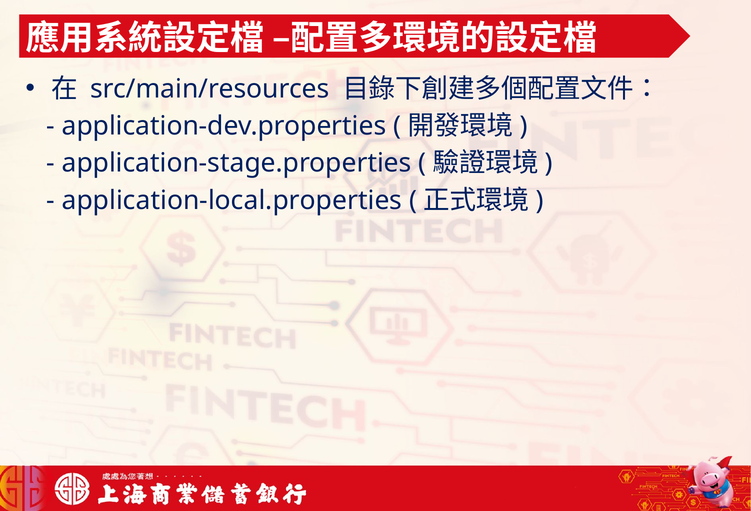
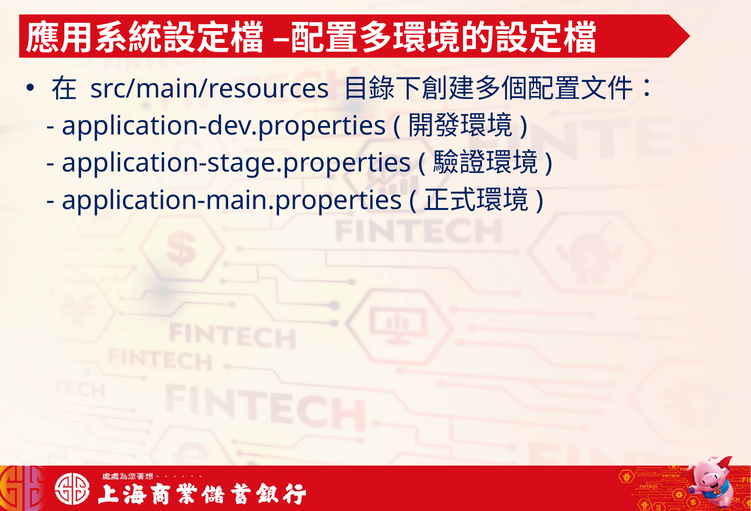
application-local.properties: application-local.properties -> application-main.properties
